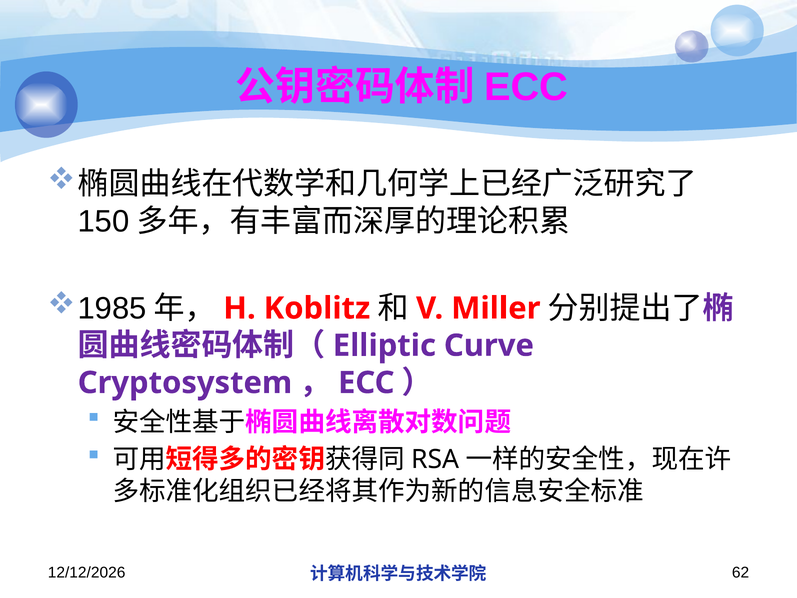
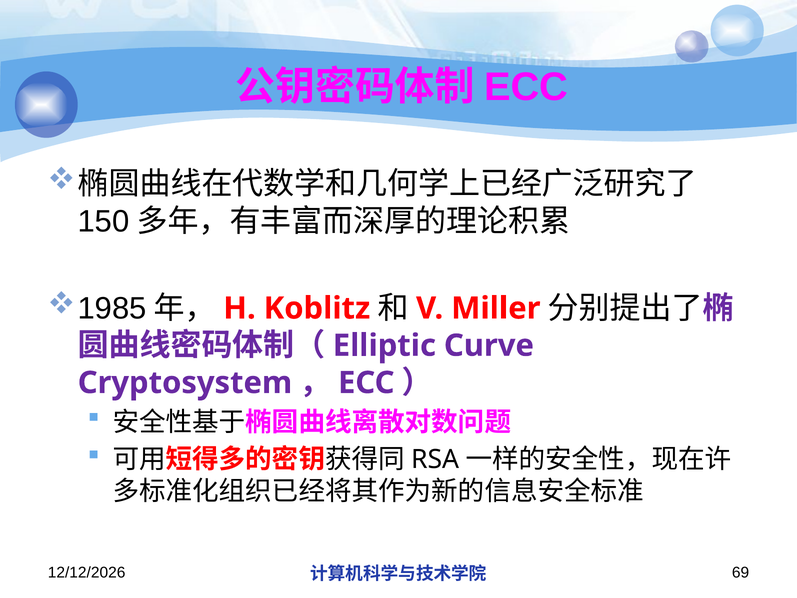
62: 62 -> 69
